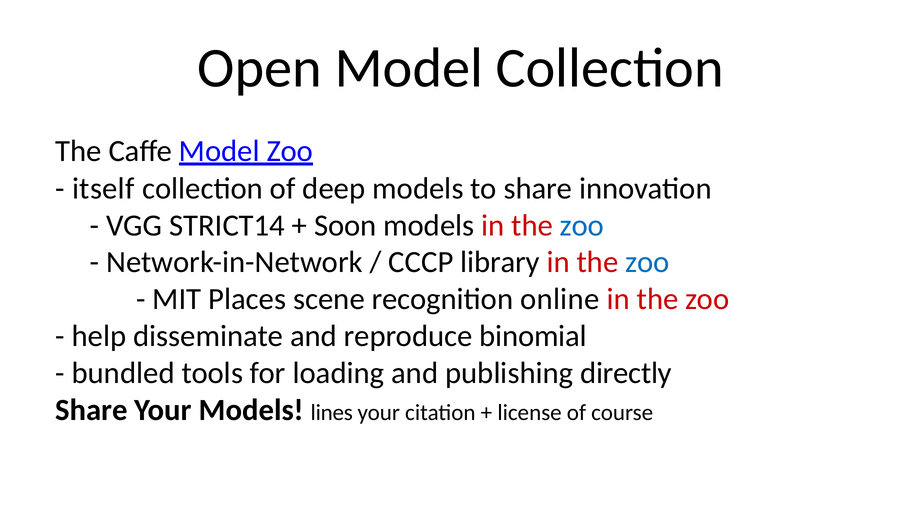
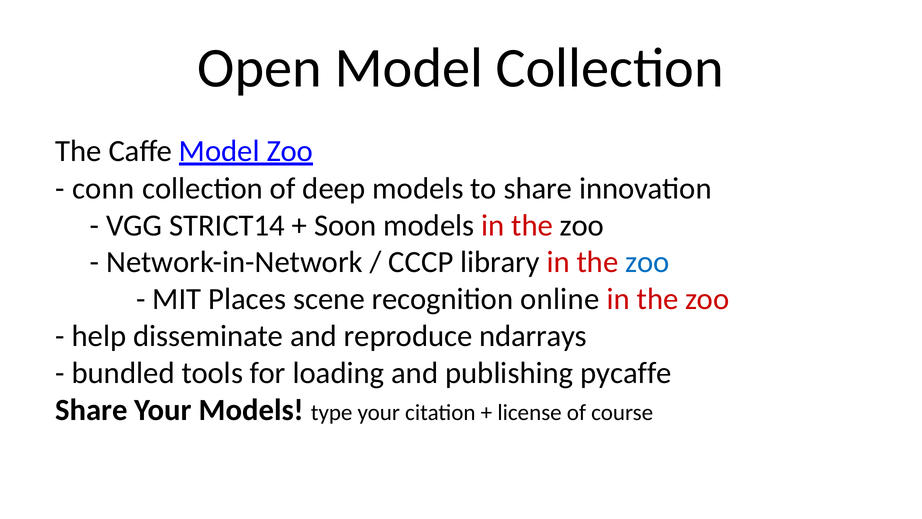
itself: itself -> conn
zoo at (582, 225) colour: blue -> black
binomial: binomial -> ndarrays
directly: directly -> pycaffe
lines: lines -> type
